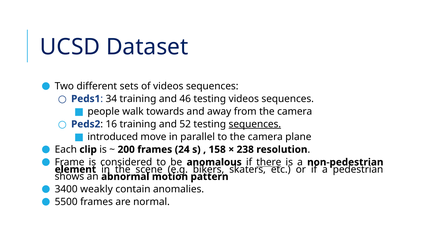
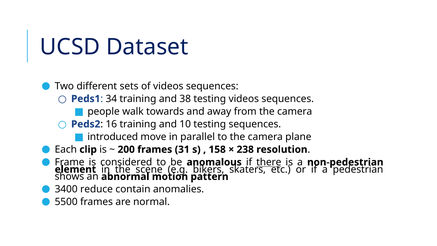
46: 46 -> 38
52: 52 -> 10
sequences at (255, 124) underline: present -> none
24: 24 -> 31
weakly: weakly -> reduce
